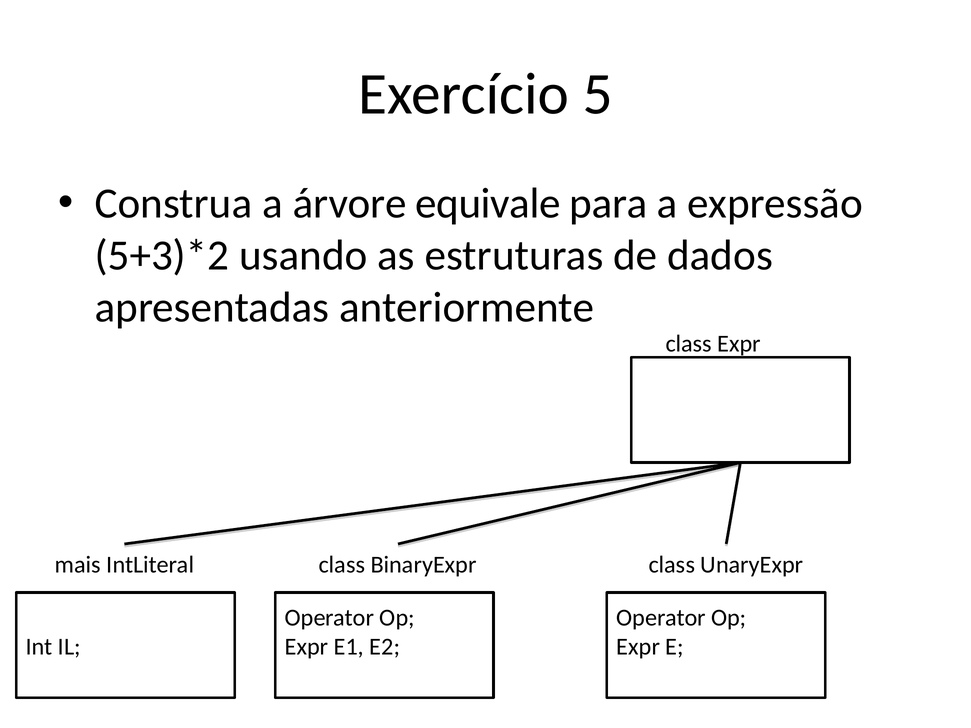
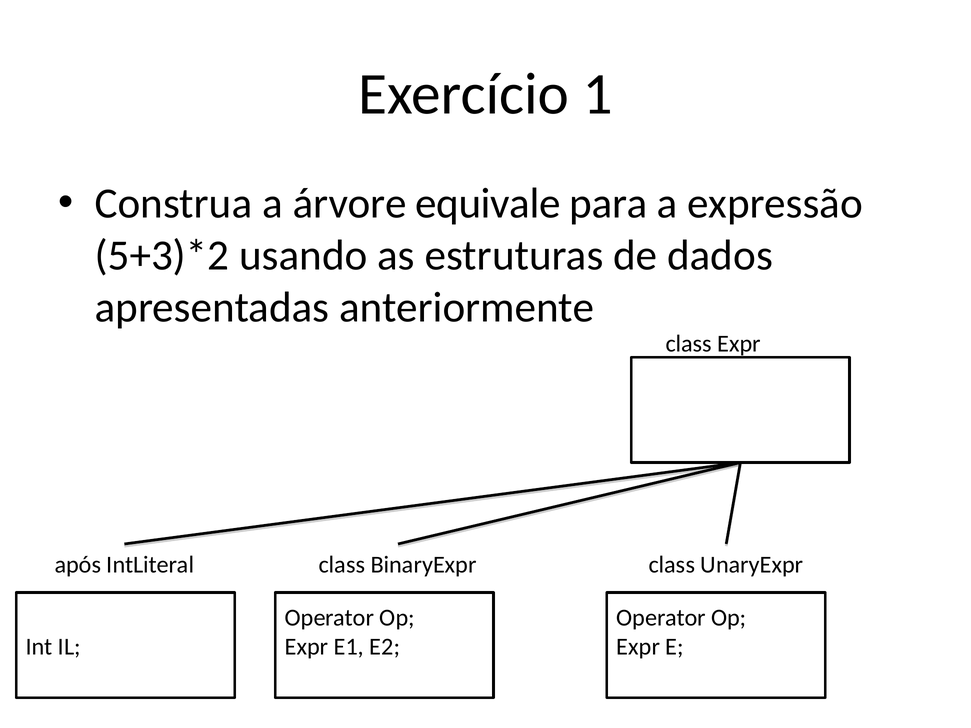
5: 5 -> 1
mais: mais -> após
